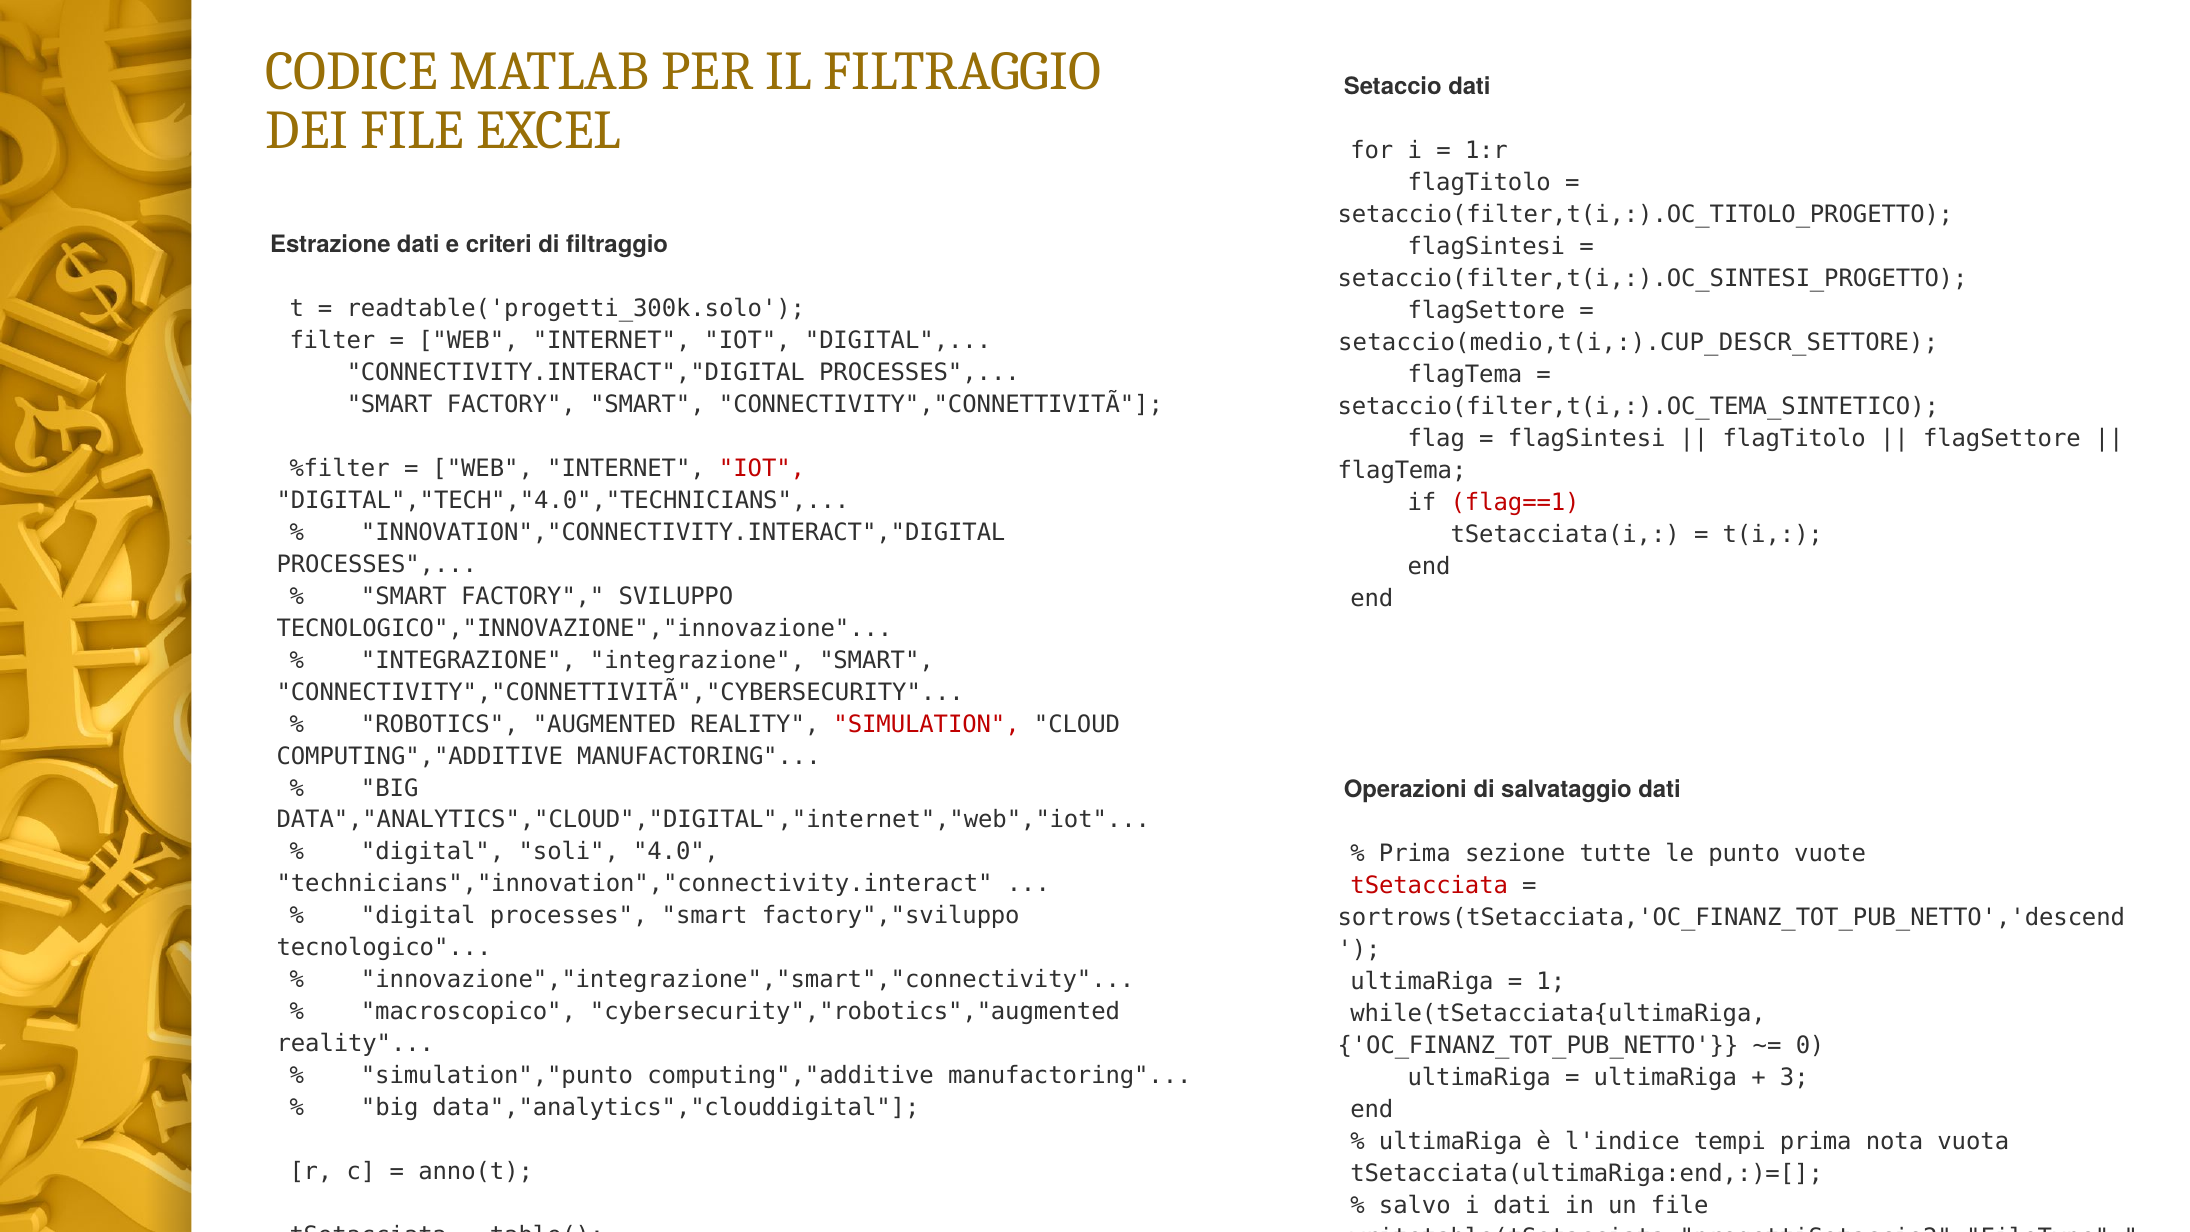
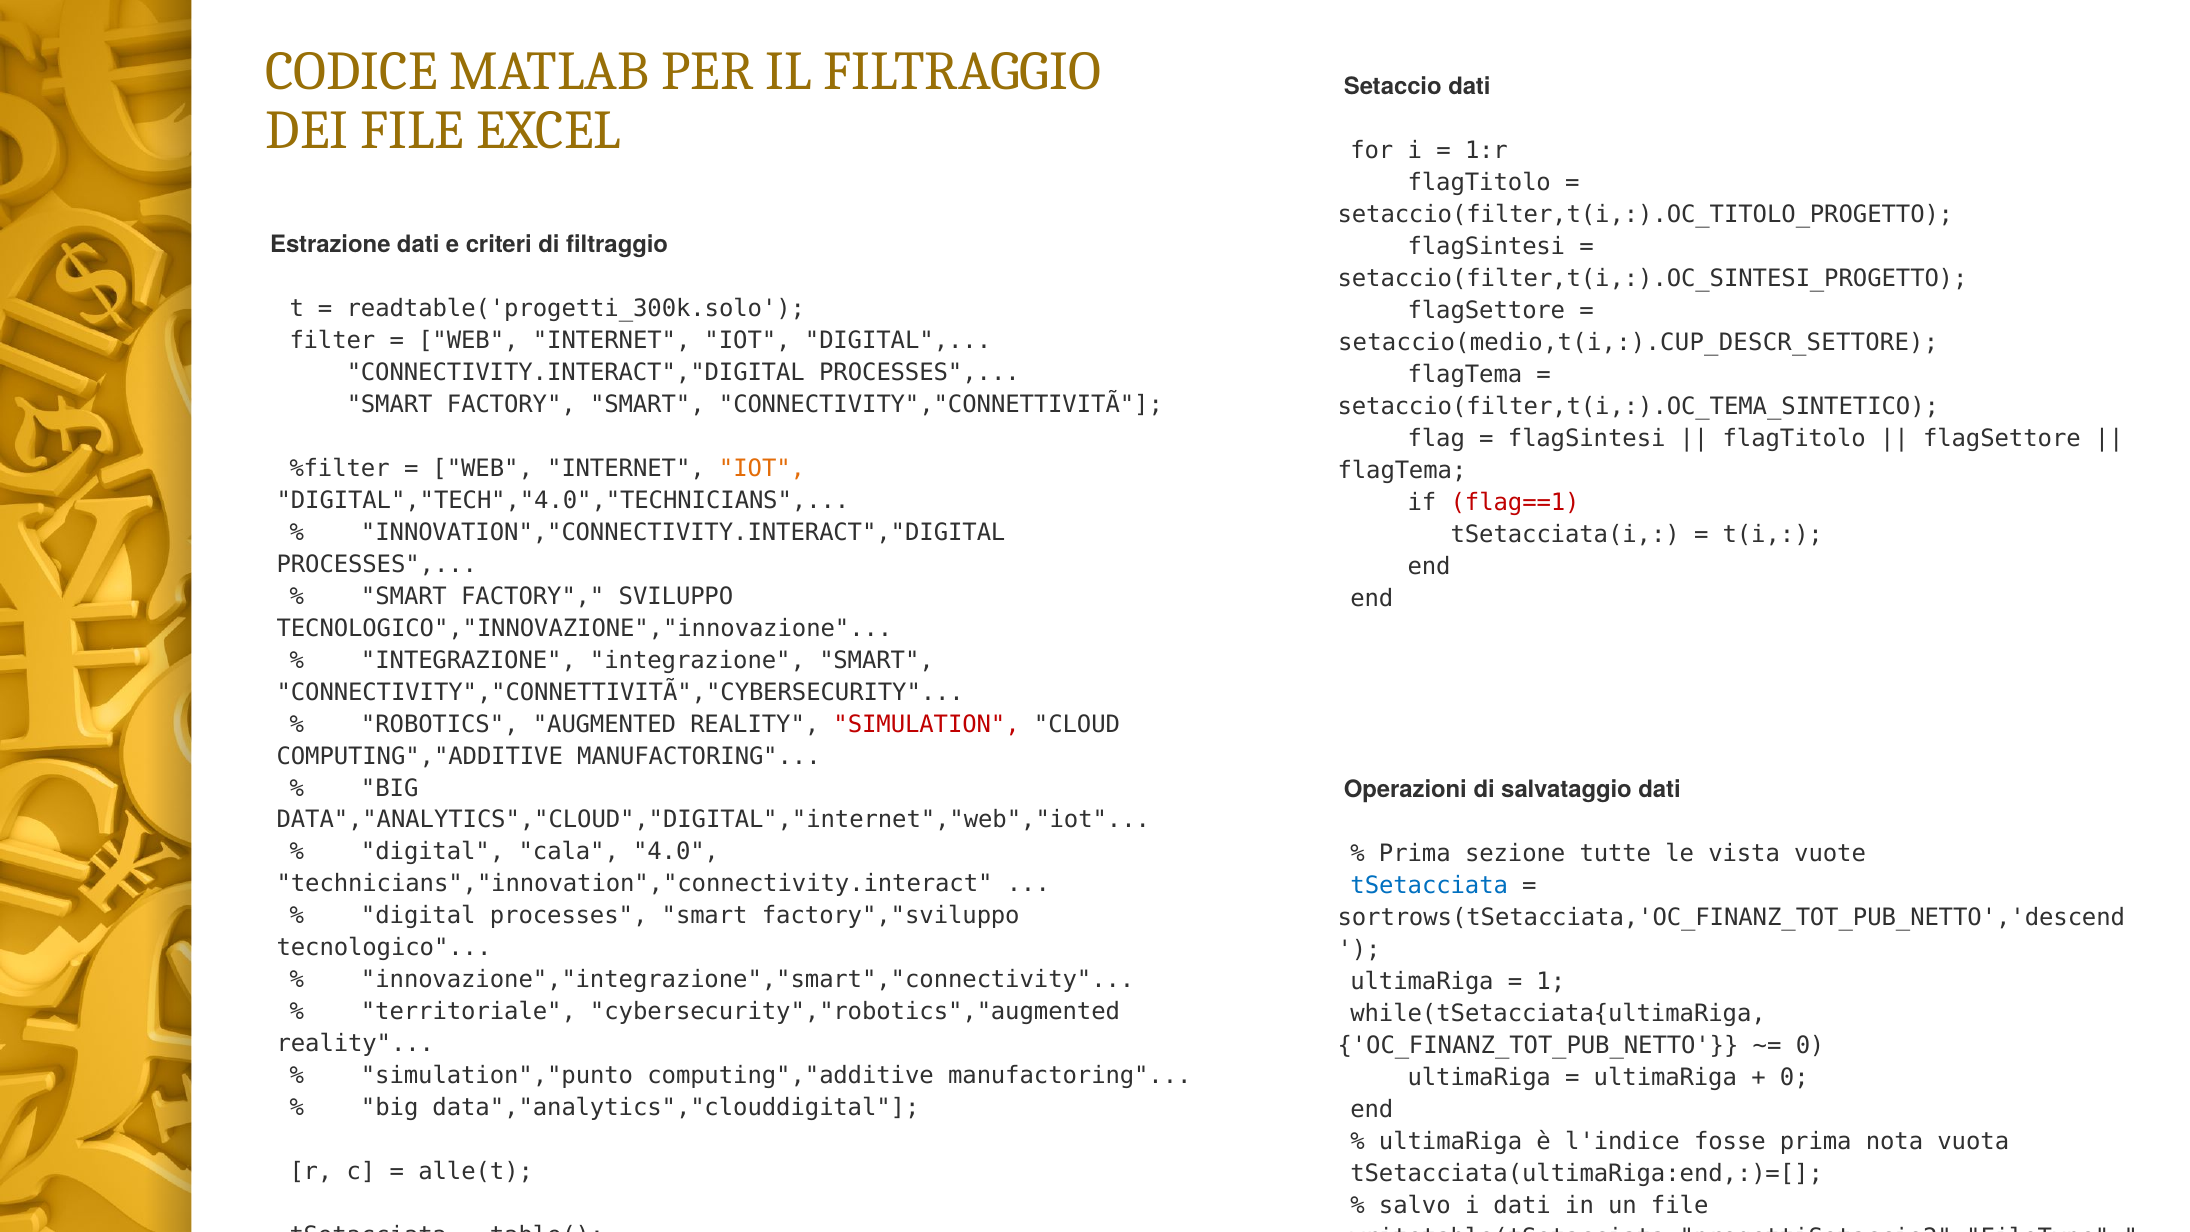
IOT at (762, 469) colour: red -> orange
soli: soli -> cala
punto: punto -> vista
tSetacciata at (1429, 886) colour: red -> blue
macroscopico: macroscopico -> territoriale
3 at (1794, 1078): 3 -> 0
tempi: tempi -> fosse
anno(t: anno(t -> alle(t
